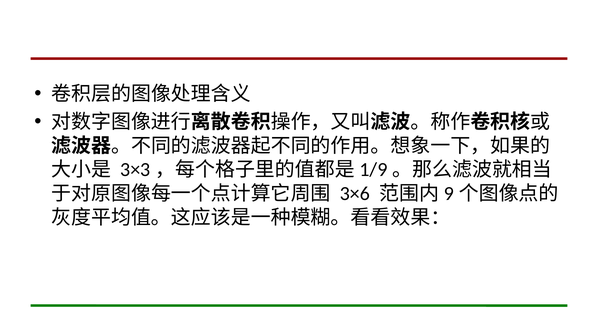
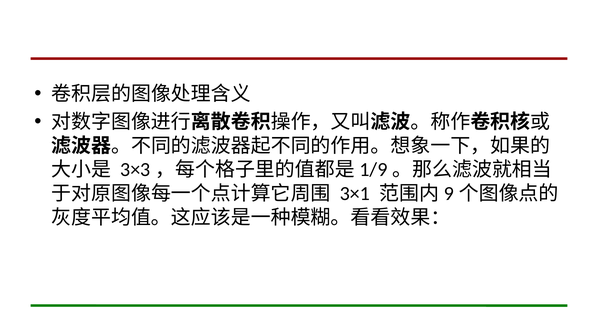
3×6: 3×6 -> 3×1
